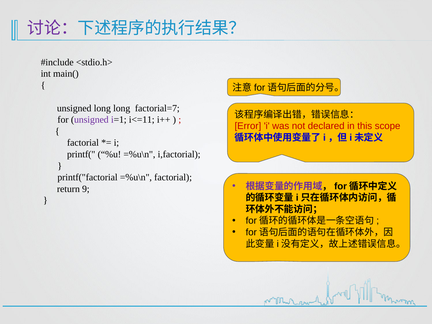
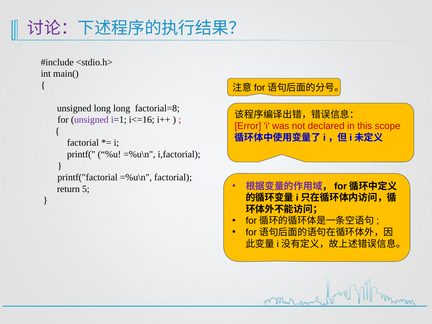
factorial=7: factorial=7 -> factorial=8
i<=11: i<=11 -> i<=16
9: 9 -> 5
